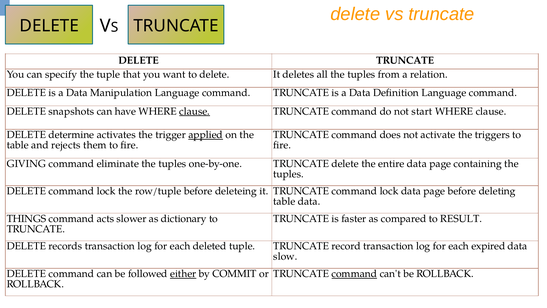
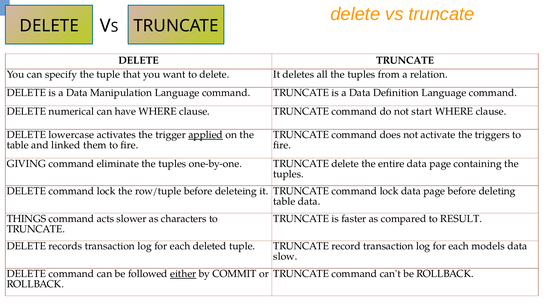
snapshots: snapshots -> numerical
clause at (195, 111) underline: present -> none
determine: determine -> lowercase
rejects: rejects -> linked
dictionary: dictionary -> characters
expired: expired -> models
command at (354, 274) underline: present -> none
